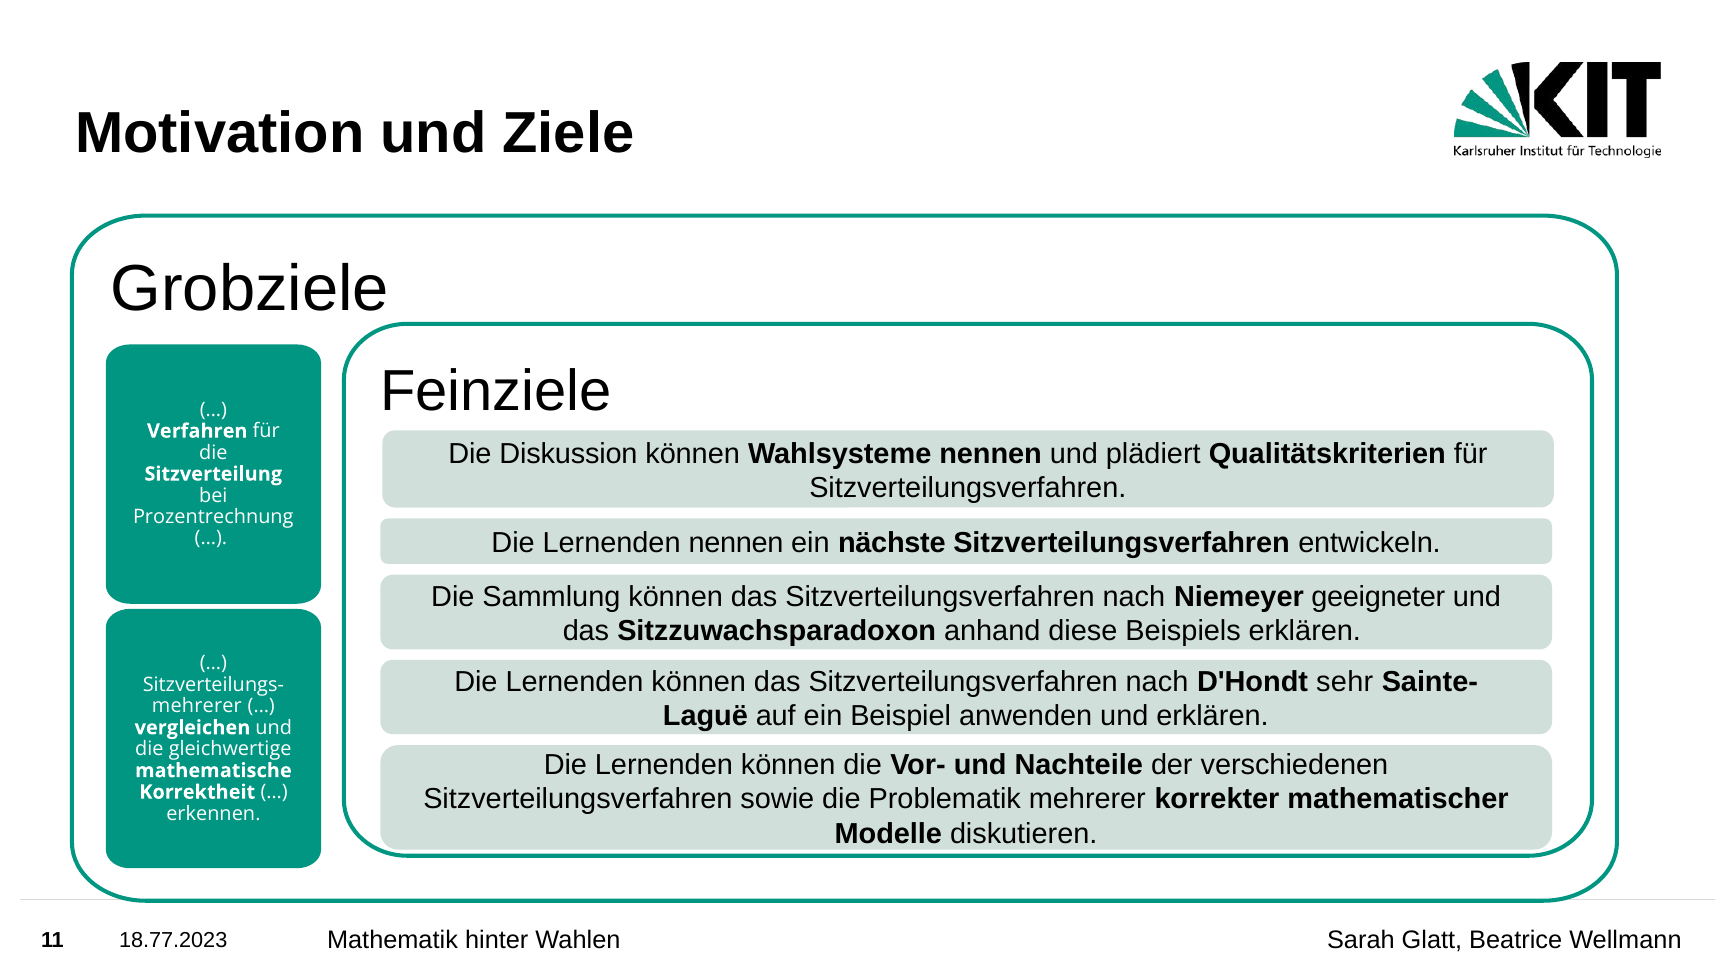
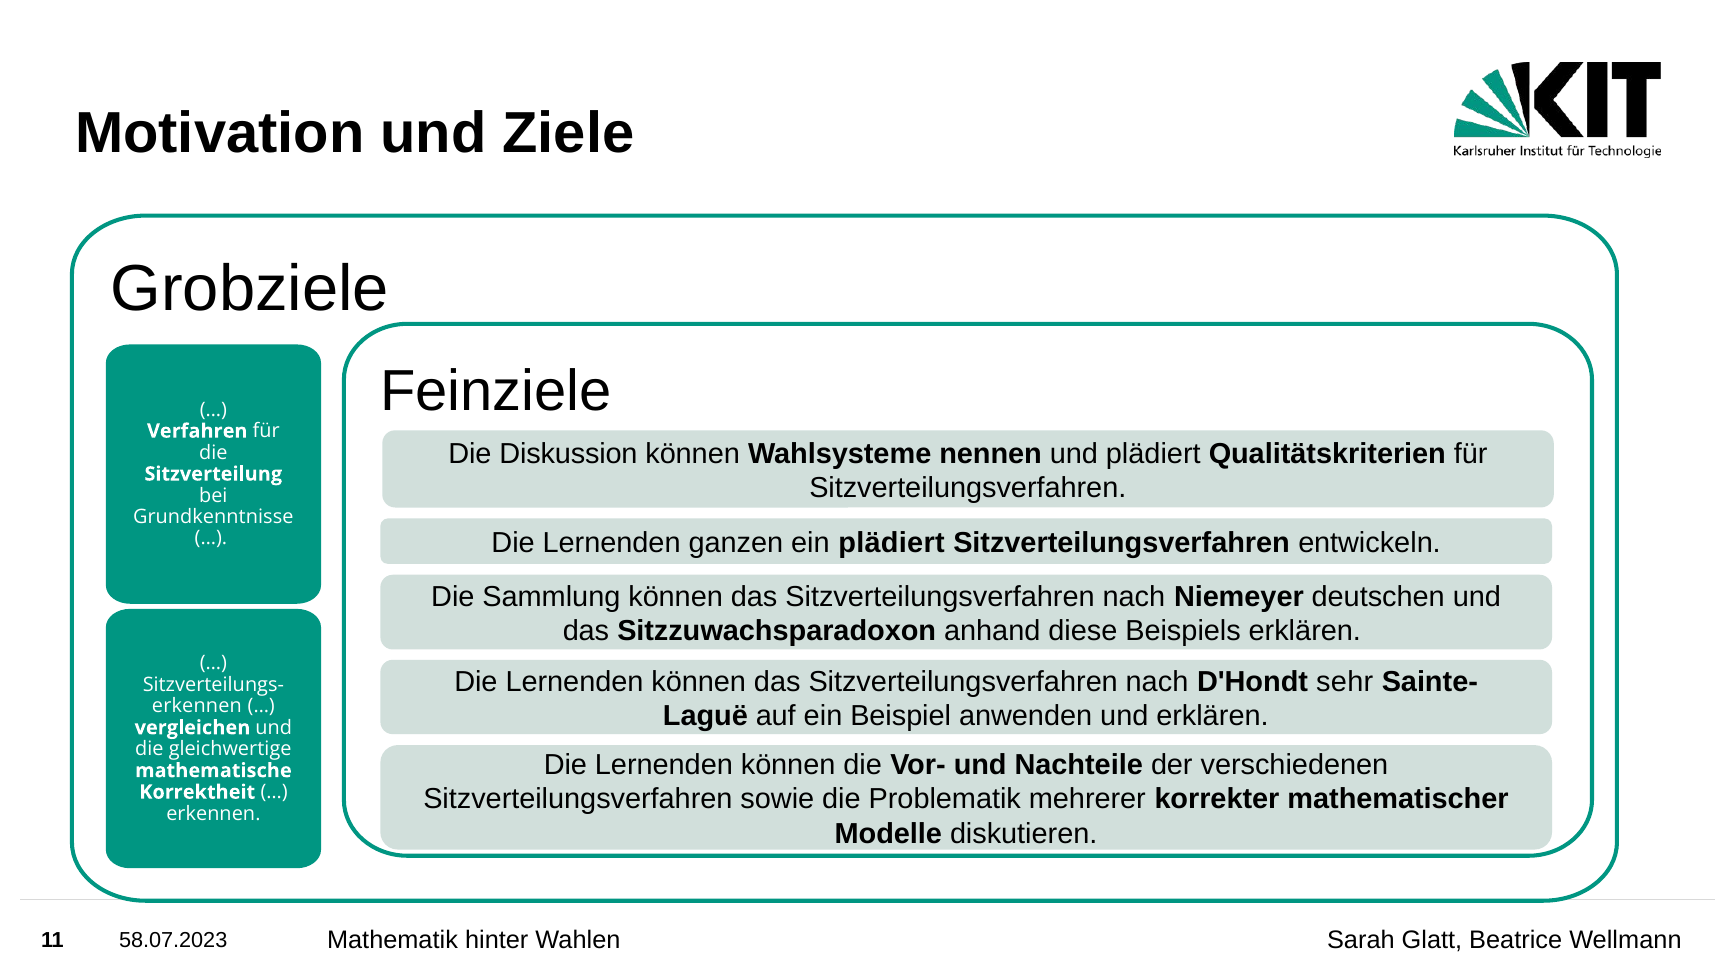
Prozentrechnung: Prozentrechnung -> Grundkenntnisse
Lernenden nennen: nennen -> ganzen
ein nächste: nächste -> plädiert
geeigneter: geeigneter -> deutschen
mehrerer at (197, 707): mehrerer -> erkennen
18.77.2023: 18.77.2023 -> 58.07.2023
